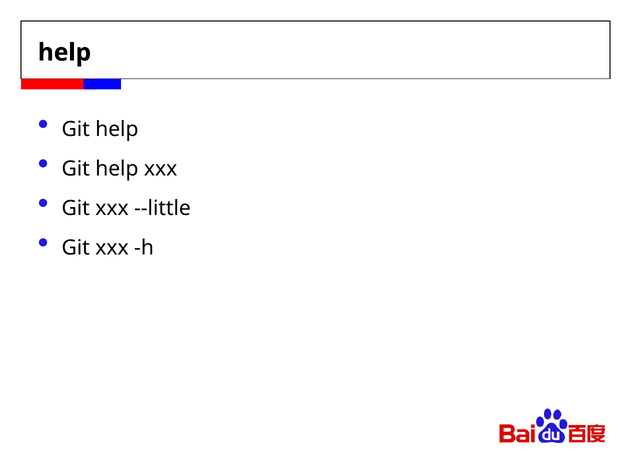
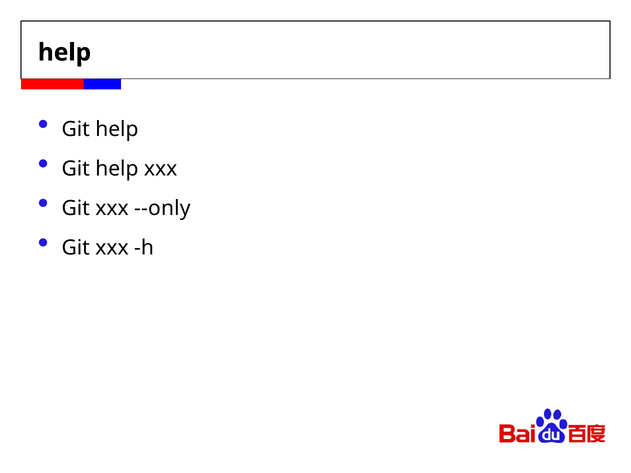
--little: --little -> --only
